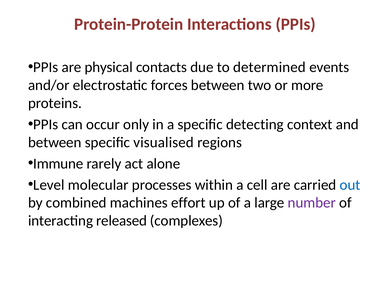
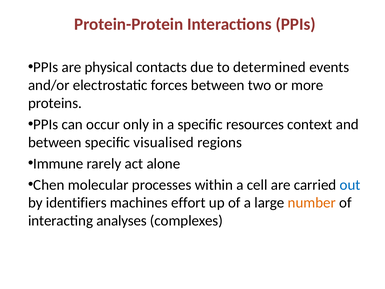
detecting: detecting -> resources
Level: Level -> Chen
combined: combined -> identifiers
number colour: purple -> orange
released: released -> analyses
